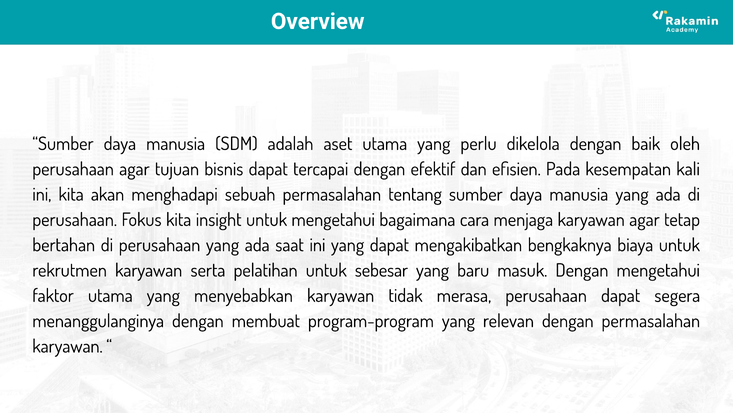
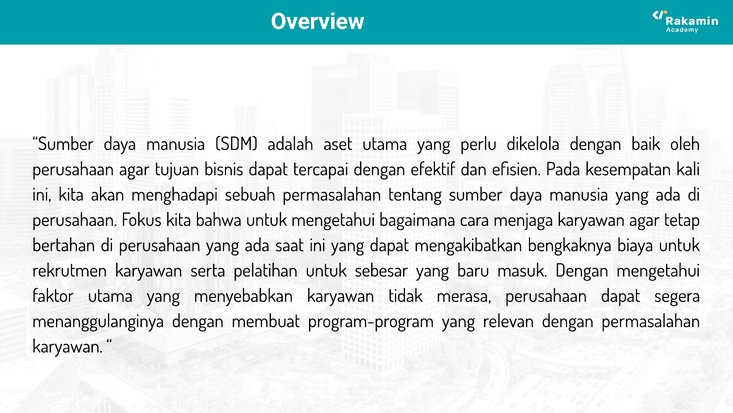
insight: insight -> bahwa
